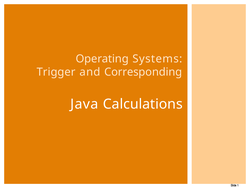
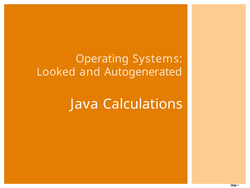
Trigger: Trigger -> Looked
Corresponding: Corresponding -> Autogenerated
